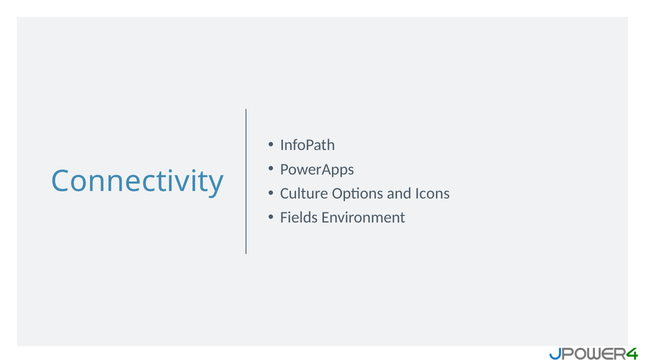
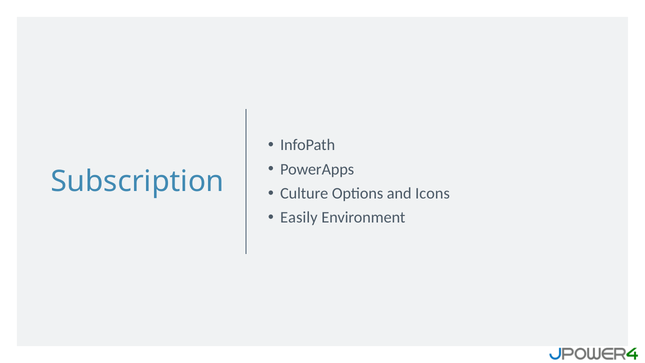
Connectivity: Connectivity -> Subscription
Fields: Fields -> Easily
